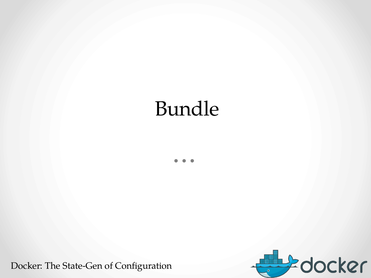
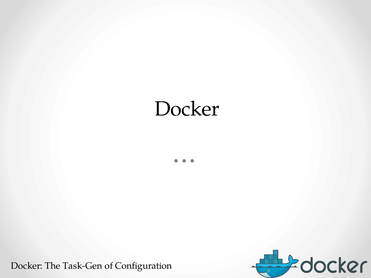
Bundle at (187, 109): Bundle -> Docker
State-Gen: State-Gen -> Task-Gen
